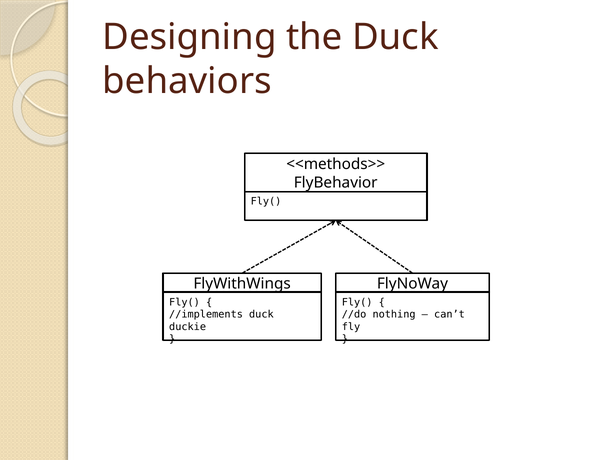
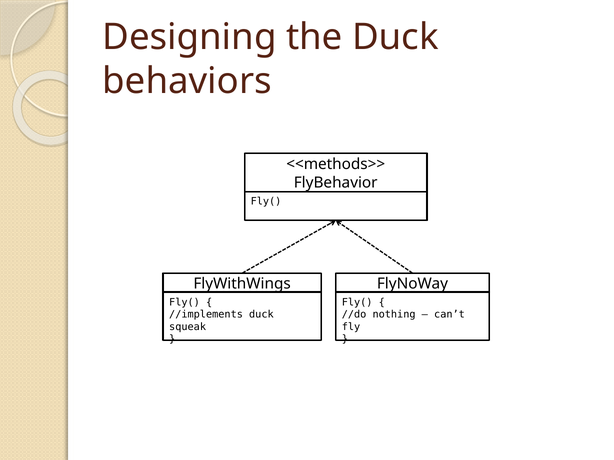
duckie: duckie -> squeak
